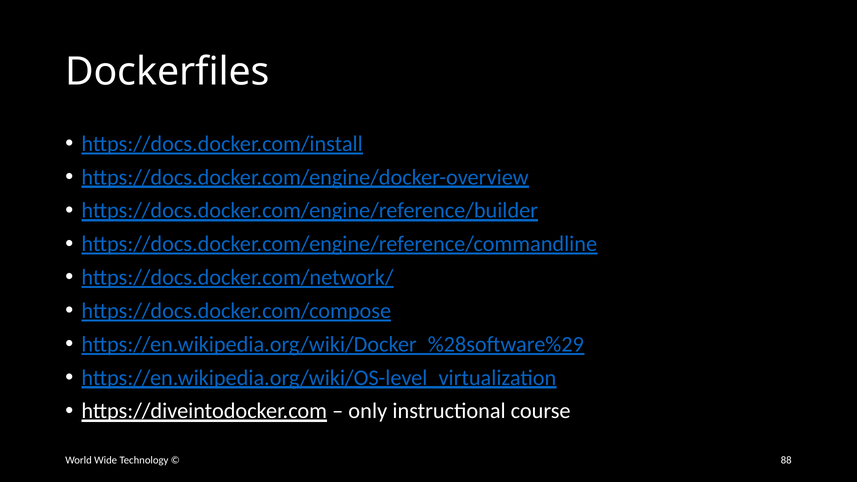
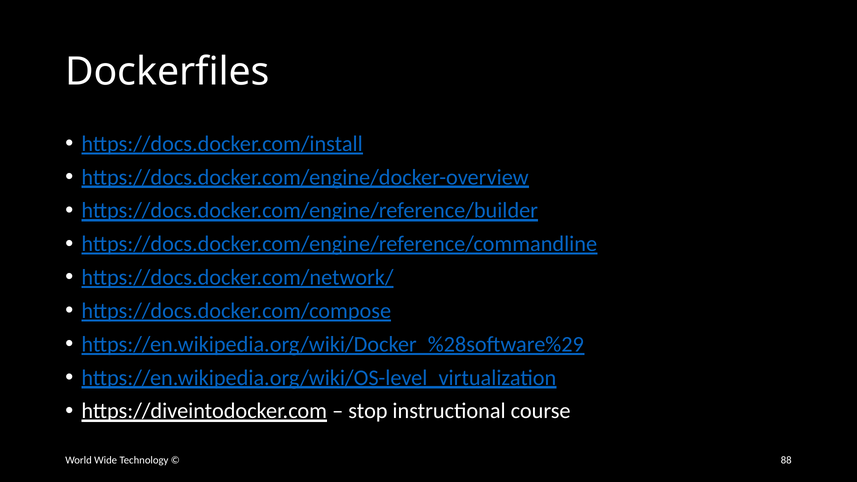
only: only -> stop
